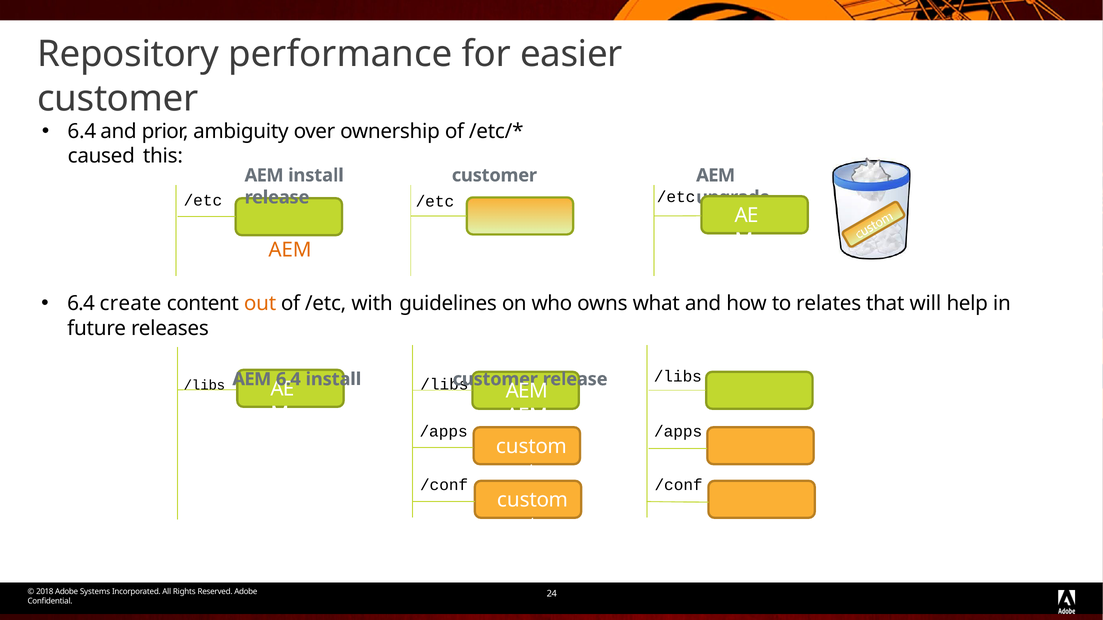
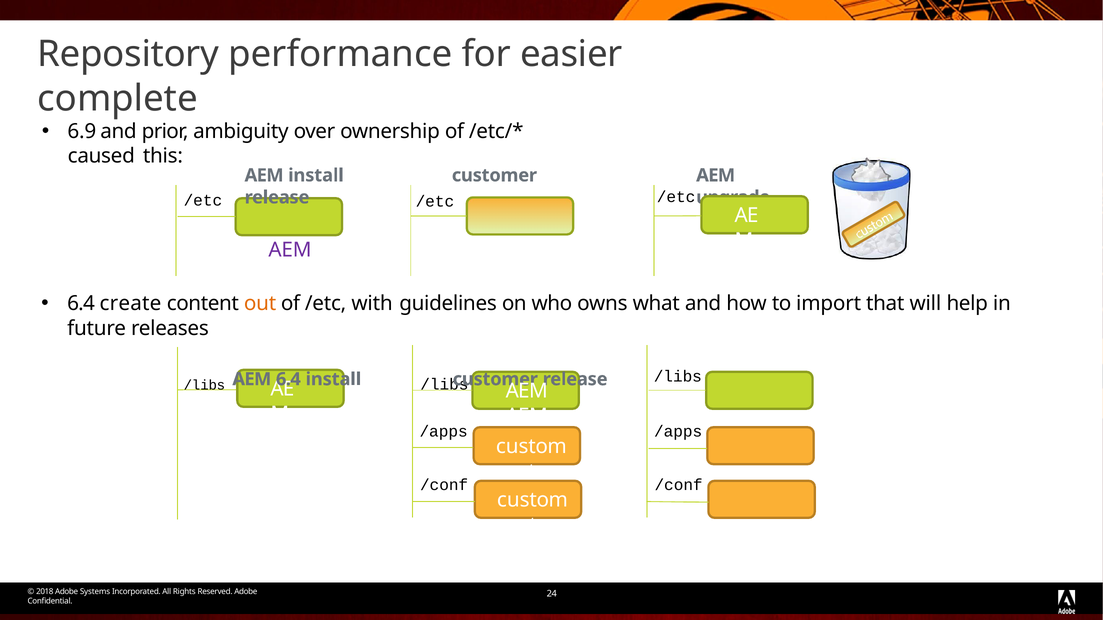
customer at (118, 99): customer -> complete
6.4 at (82, 131): 6.4 -> 6.9
AEM at (290, 250) colour: orange -> purple
relates: relates -> import
